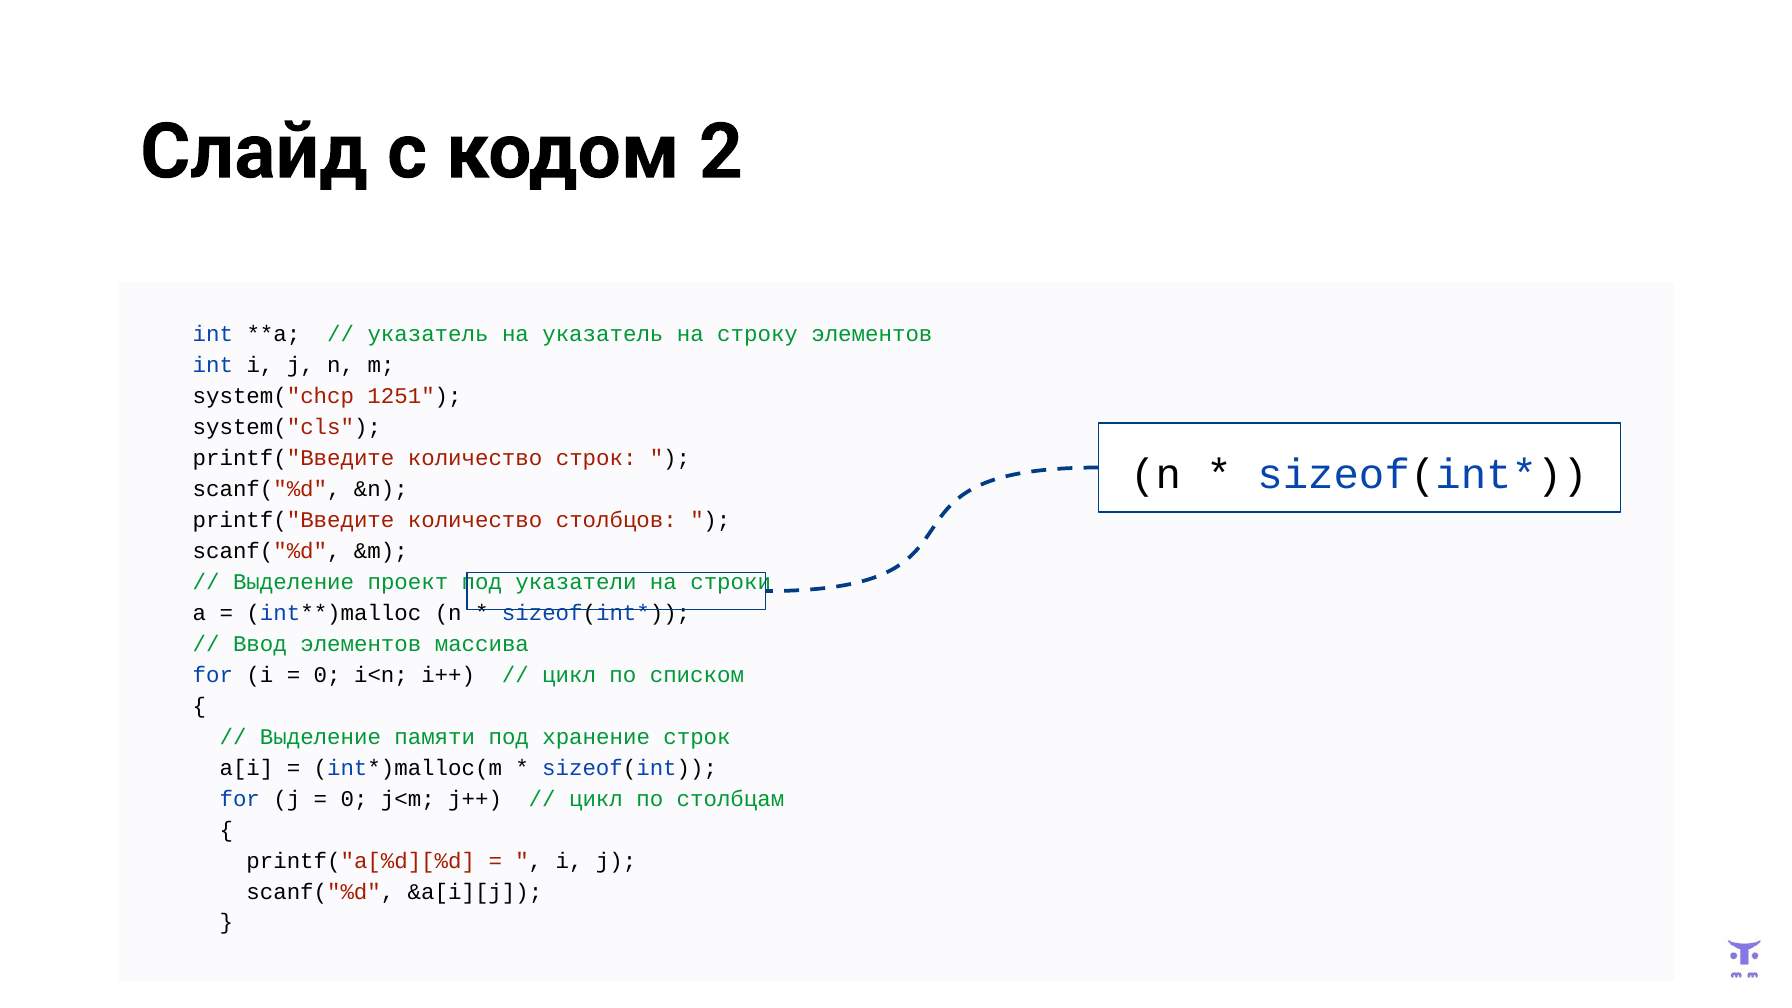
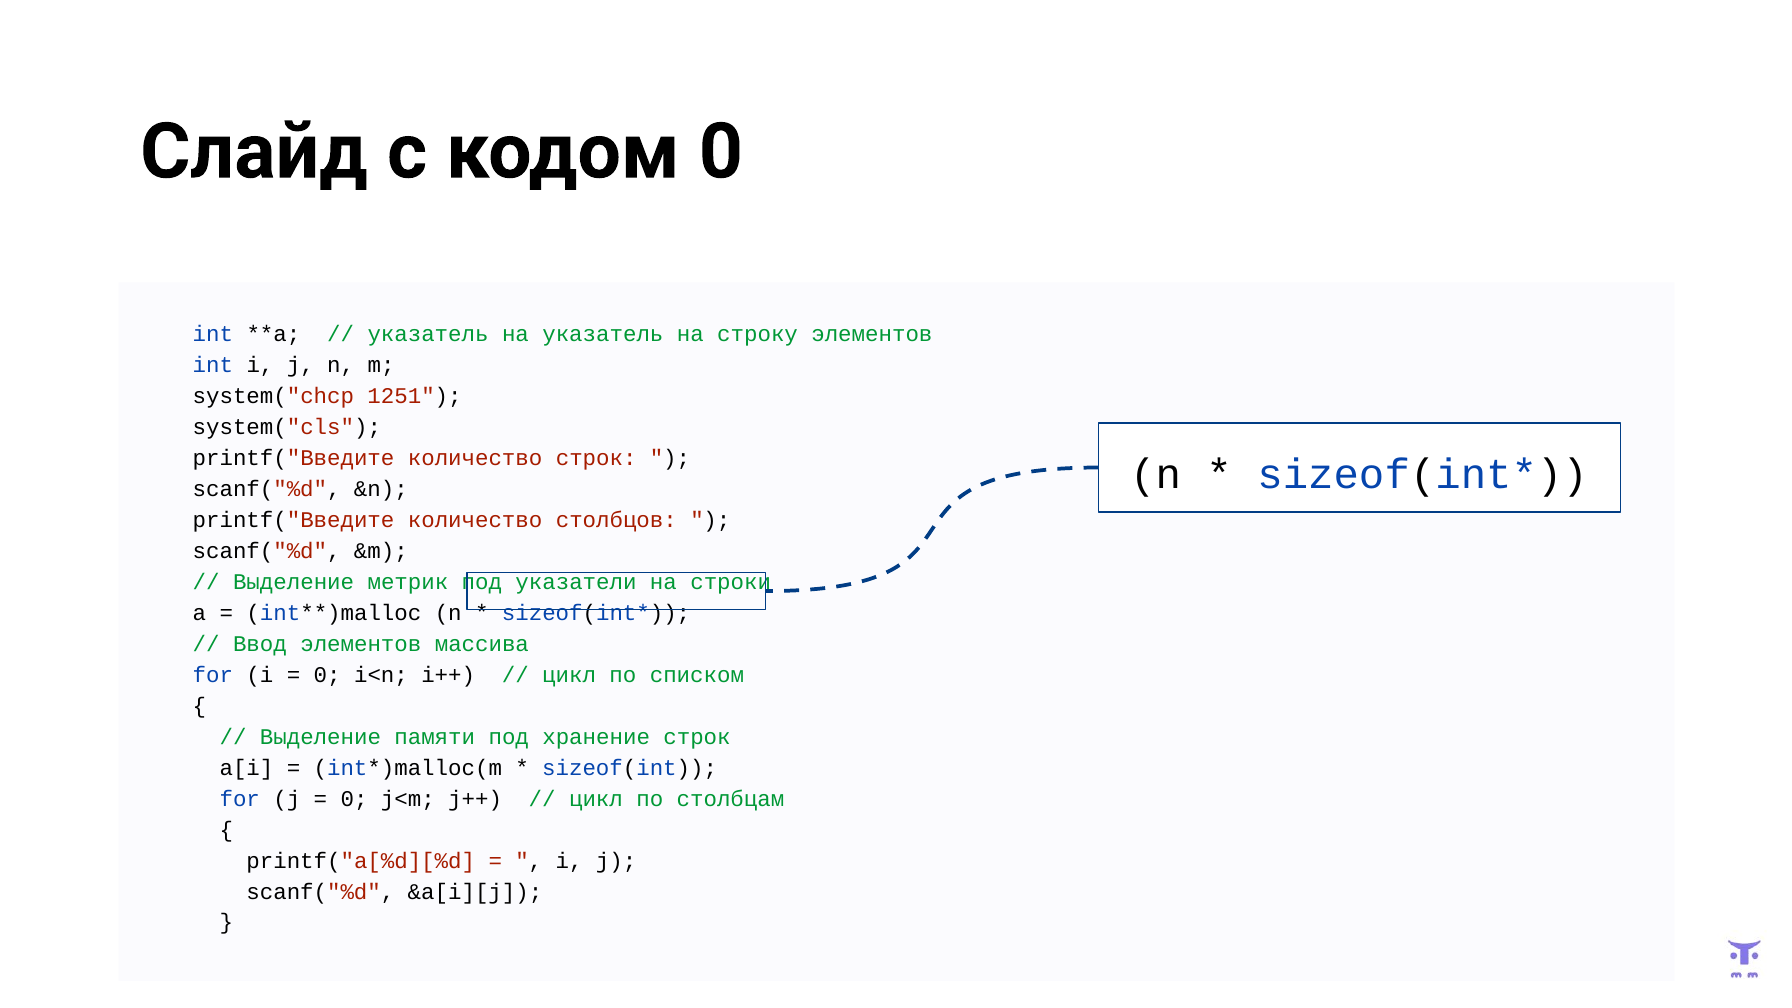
кодом 2: 2 -> 0
проект: проект -> метрик
